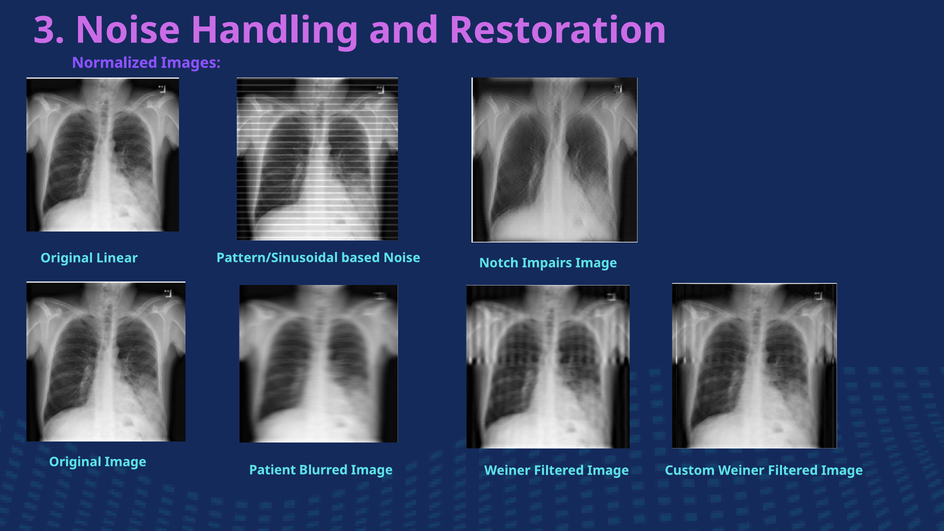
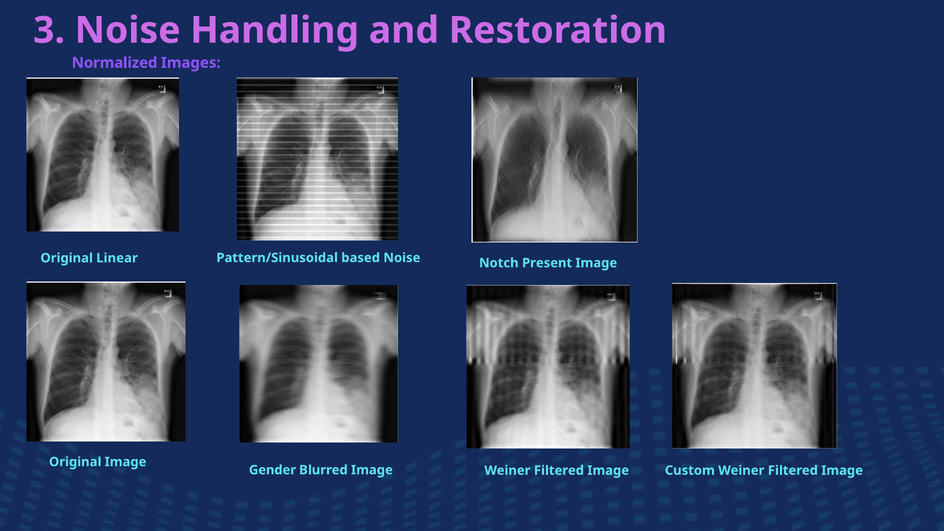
Impairs: Impairs -> Present
Patient: Patient -> Gender
